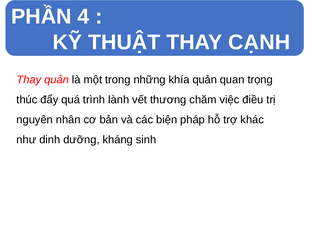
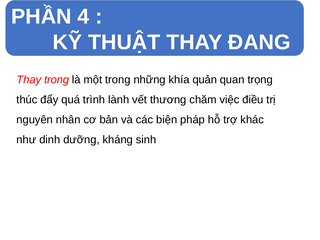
CẠNH: CẠNH -> ĐANG
Thay quản: quản -> trong
